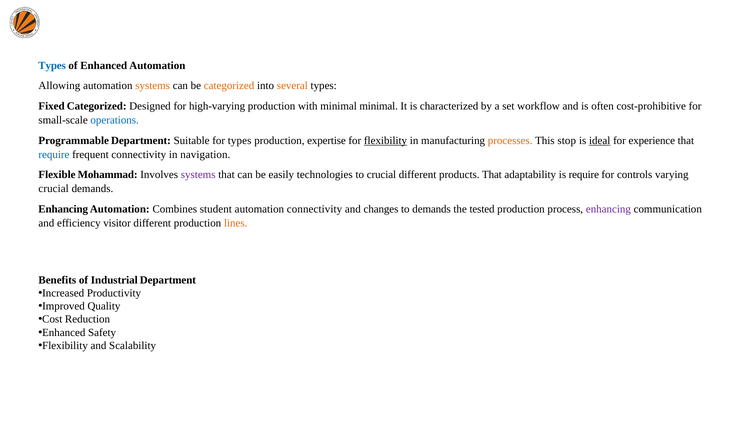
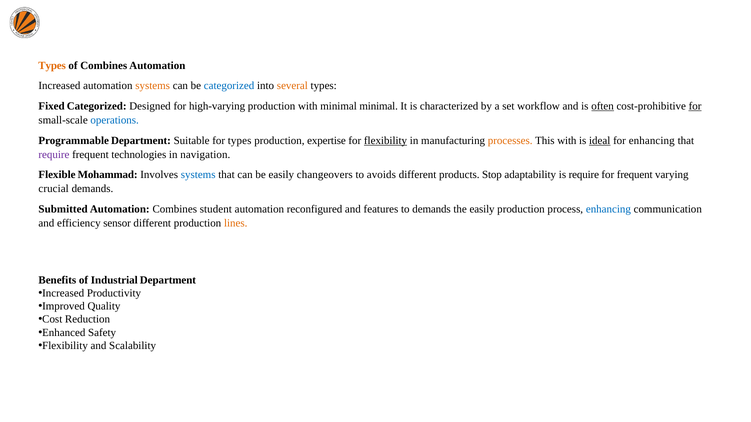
Types at (52, 66) colour: blue -> orange
of Enhanced: Enhanced -> Combines
Allowing at (59, 86): Allowing -> Increased
categorized at (229, 86) colour: orange -> blue
often underline: none -> present
for at (695, 106) underline: none -> present
This stop: stop -> with
for experience: experience -> enhancing
require at (54, 155) colour: blue -> purple
frequent connectivity: connectivity -> technologies
systems at (198, 175) colour: purple -> blue
technologies: technologies -> changeovers
to crucial: crucial -> avoids
products That: That -> Stop
for controls: controls -> frequent
Enhancing at (63, 209): Enhancing -> Submitted
automation connectivity: connectivity -> reconfigured
changes: changes -> features
the tested: tested -> easily
enhancing at (608, 209) colour: purple -> blue
visitor: visitor -> sensor
